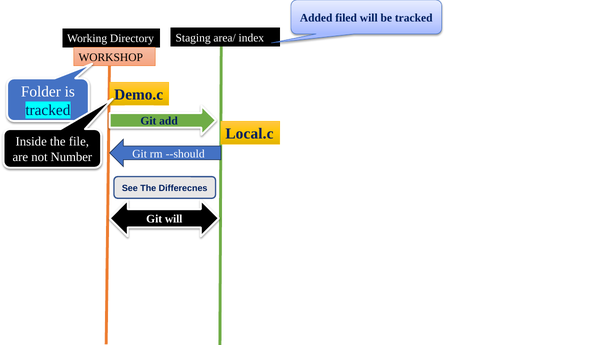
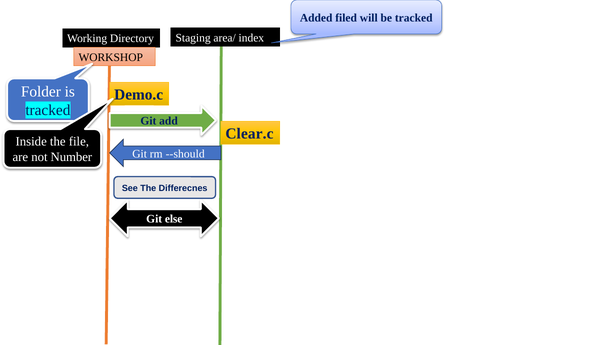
Local.c: Local.c -> Clear.c
Git will: will -> else
